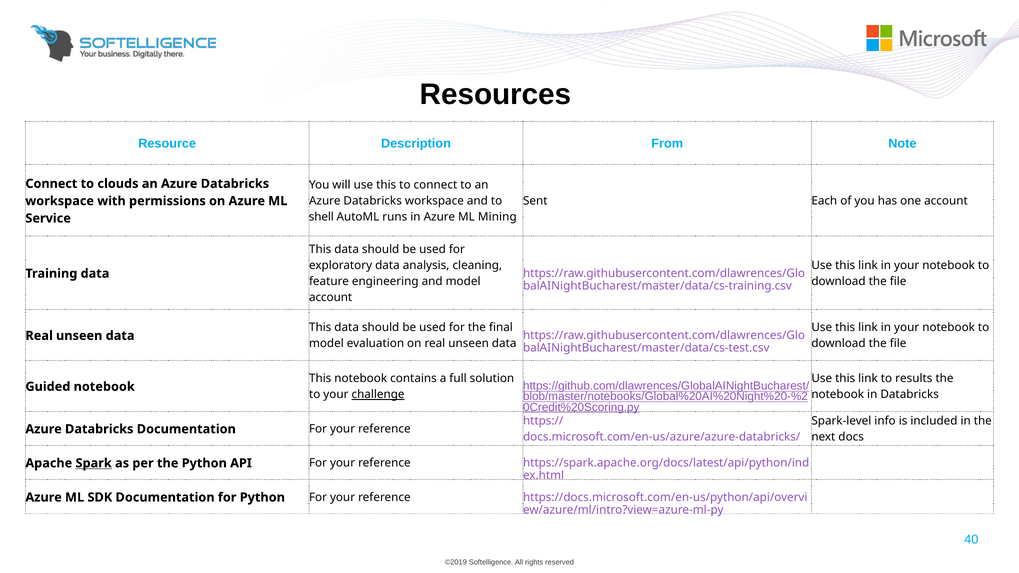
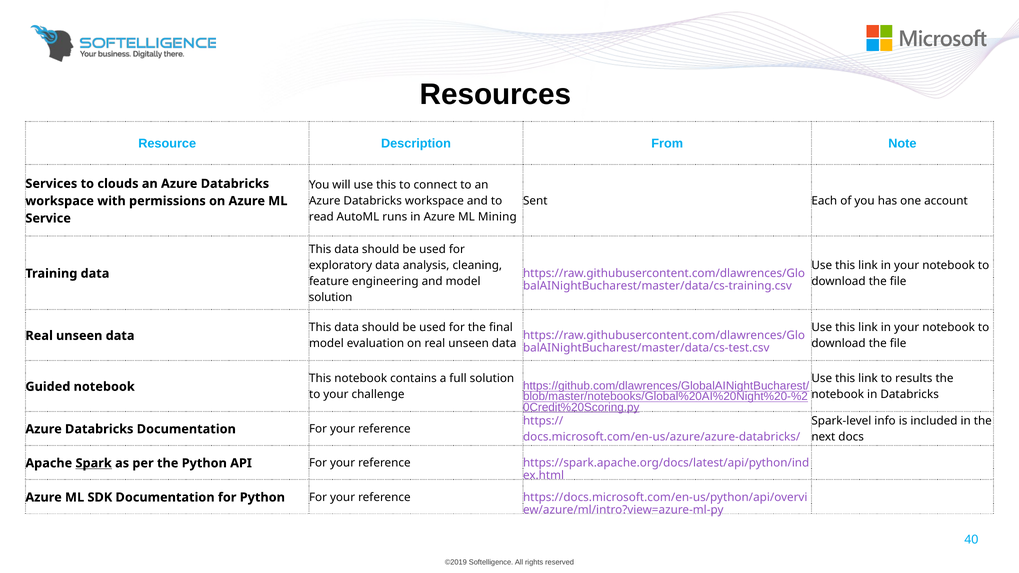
Connect at (51, 184): Connect -> Services
shell: shell -> read
account at (331, 297): account -> solution
challenge underline: present -> none
